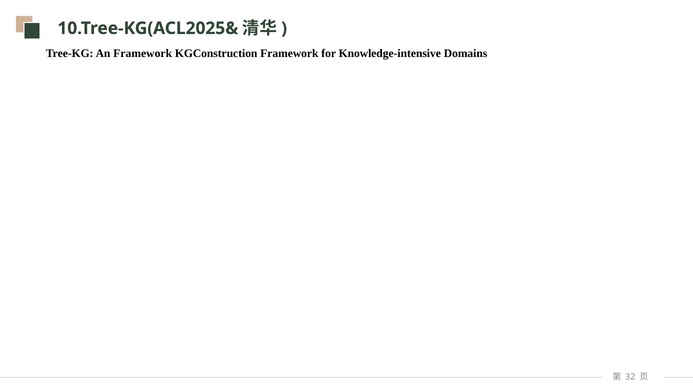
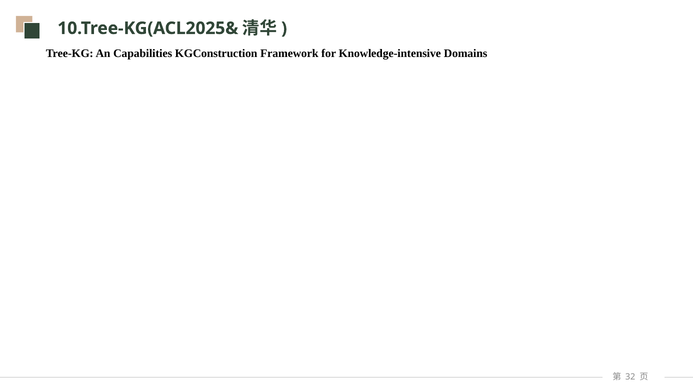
An Framework: Framework -> Capabilities
